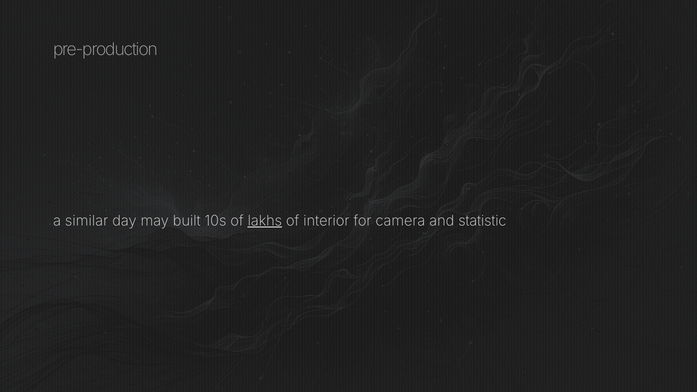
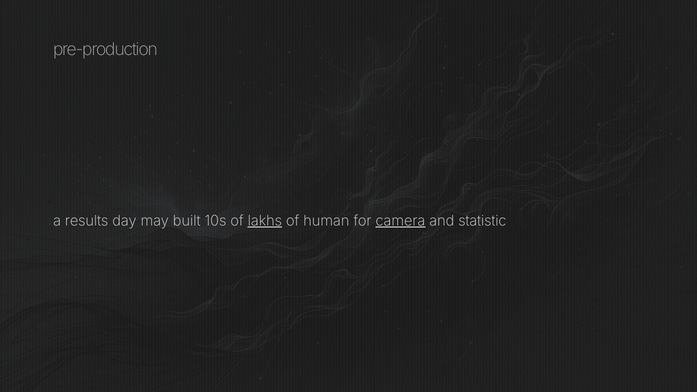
similar: similar -> results
interior: interior -> human
camera underline: none -> present
